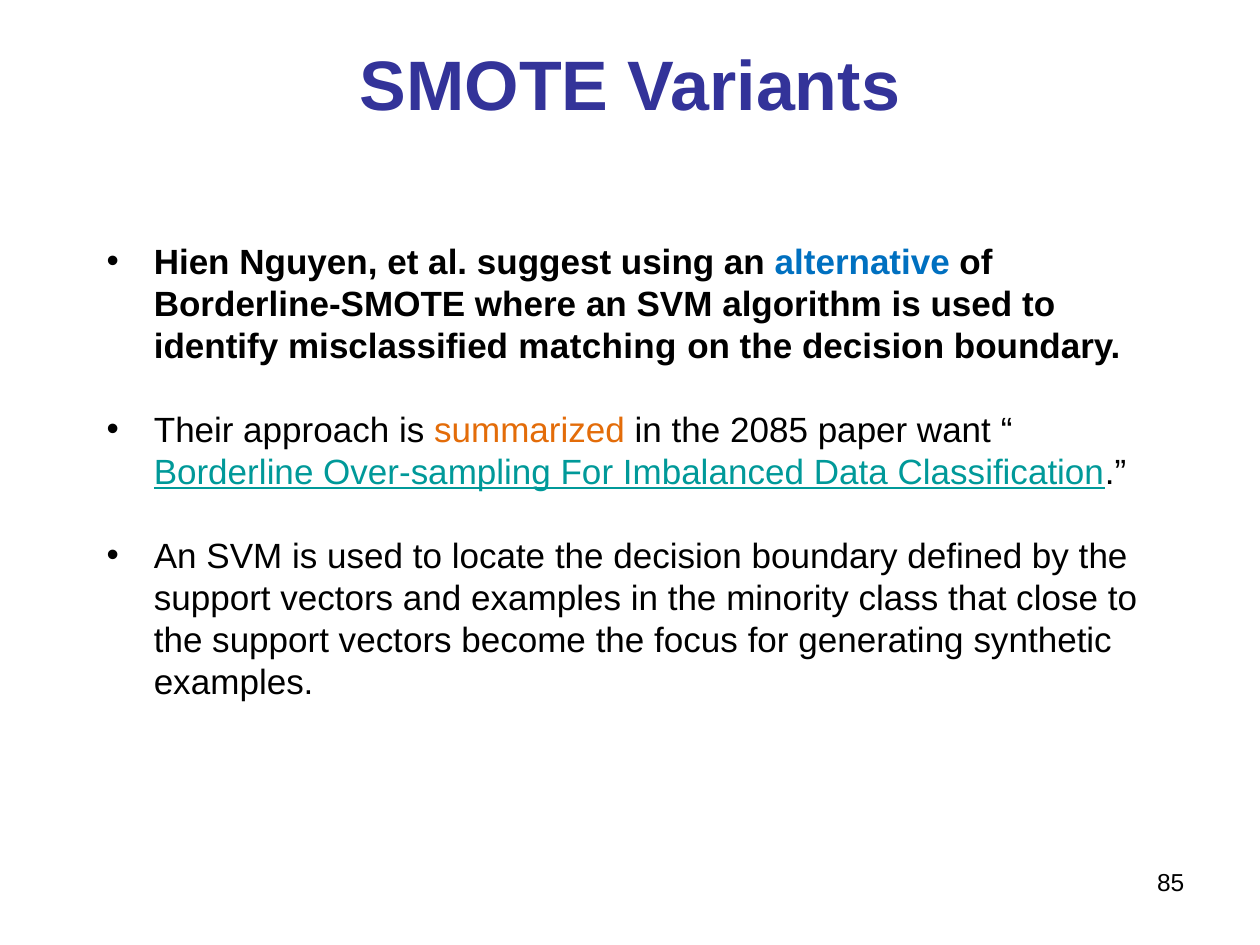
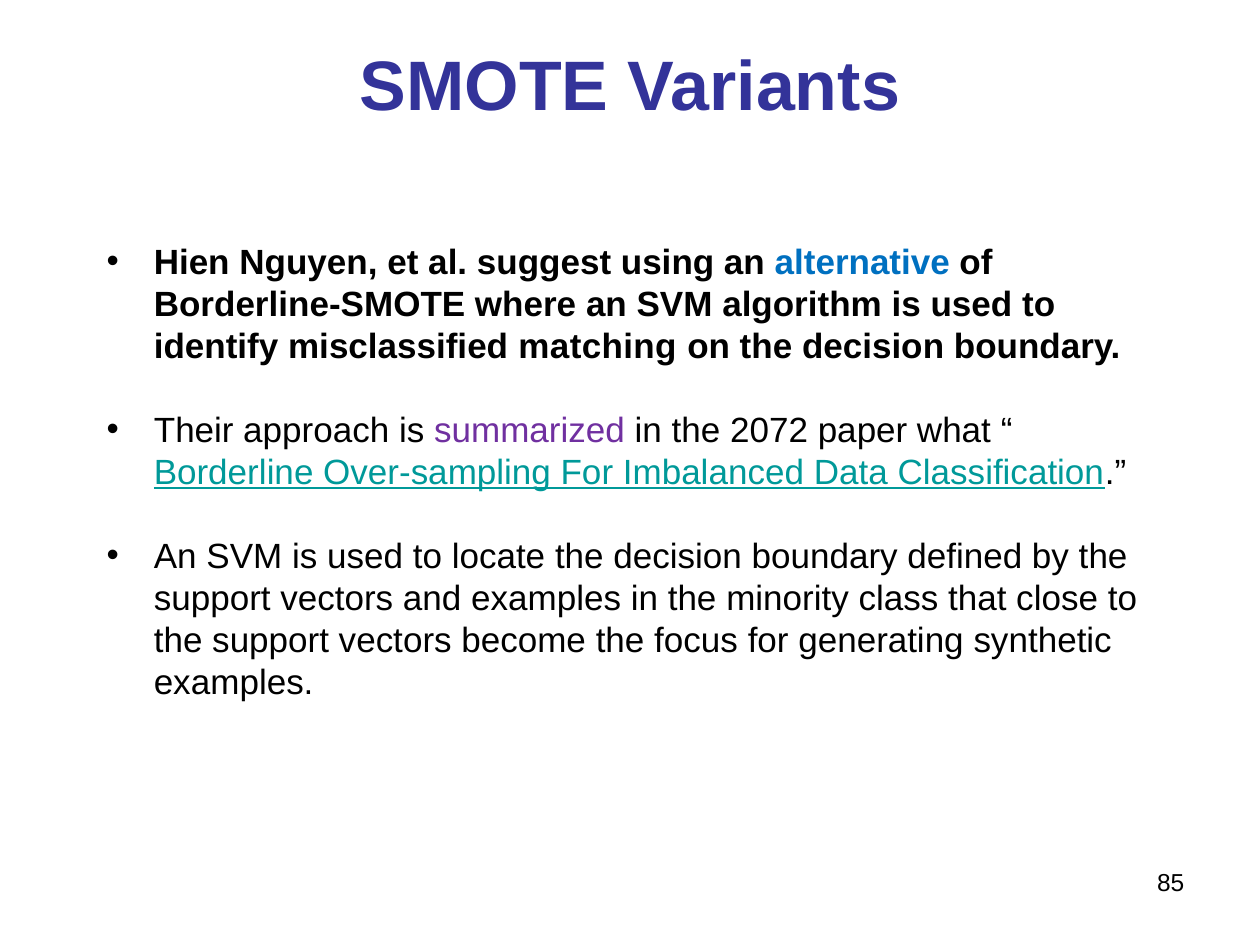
summarized colour: orange -> purple
2085: 2085 -> 2072
want: want -> what
